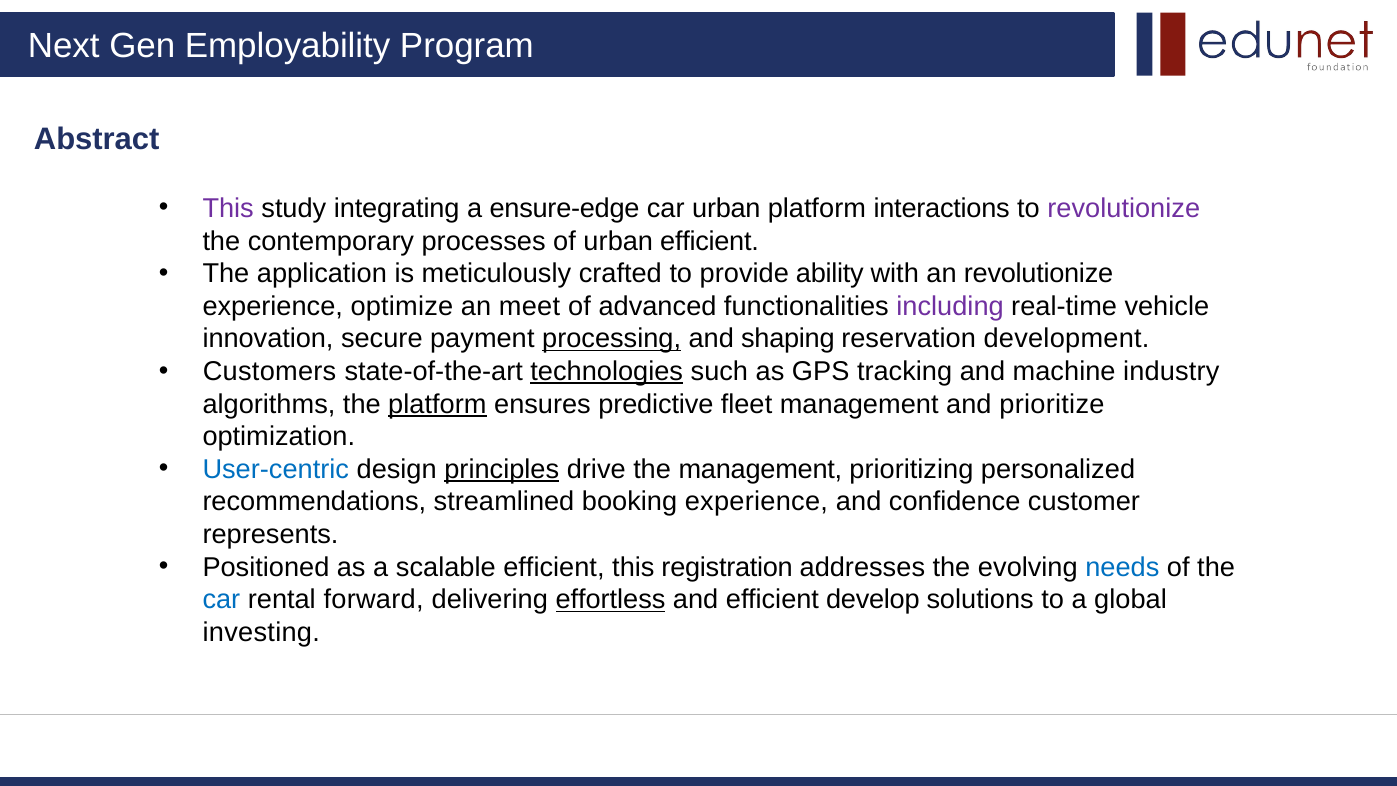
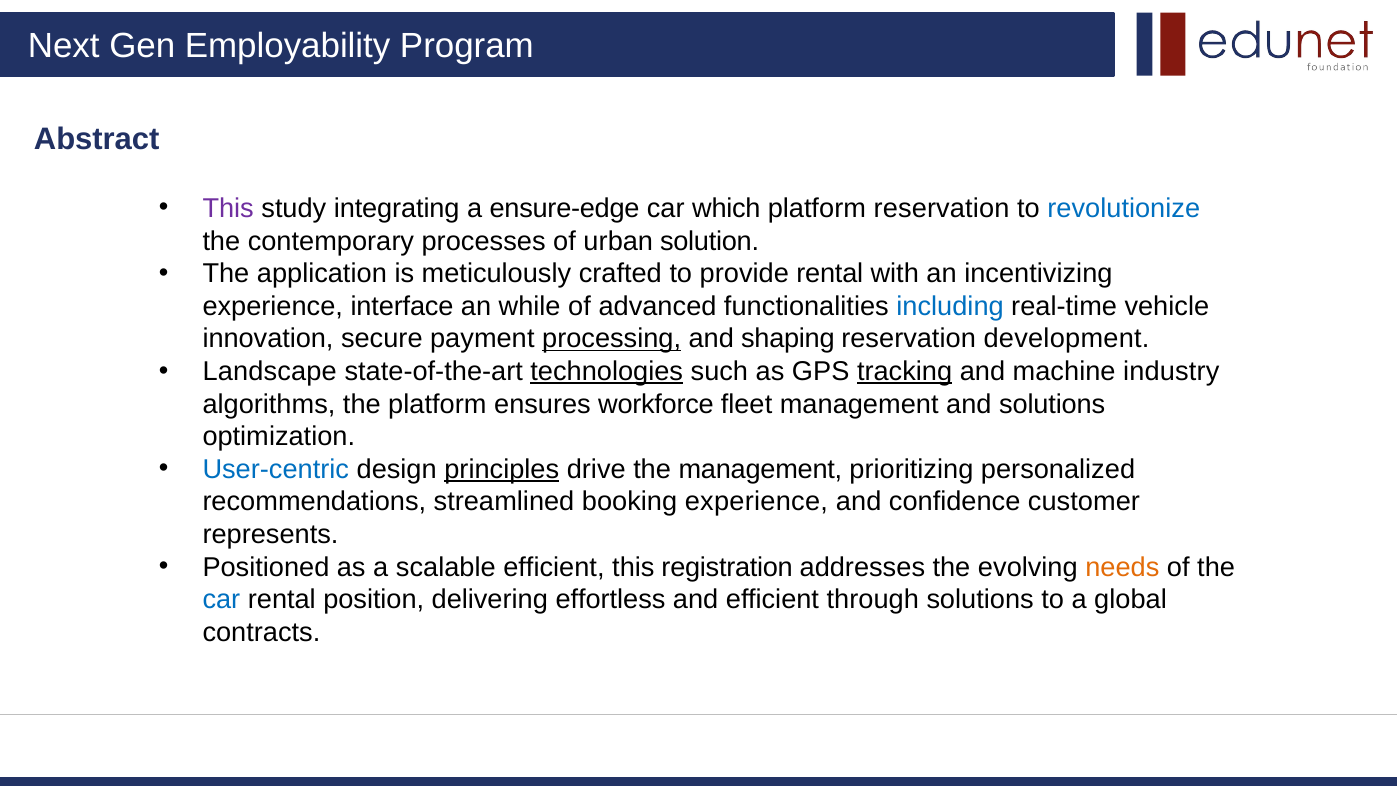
car urban: urban -> which
platform interactions: interactions -> reservation
revolutionize at (1124, 208) colour: purple -> blue
urban efficient: efficient -> solution
provide ability: ability -> rental
an revolutionize: revolutionize -> incentivizing
optimize: optimize -> interface
meet: meet -> while
including colour: purple -> blue
Customers: Customers -> Landscape
tracking underline: none -> present
platform at (437, 404) underline: present -> none
predictive: predictive -> workforce
and prioritize: prioritize -> solutions
needs colour: blue -> orange
forward: forward -> position
effortless underline: present -> none
develop: develop -> through
investing: investing -> contracts
